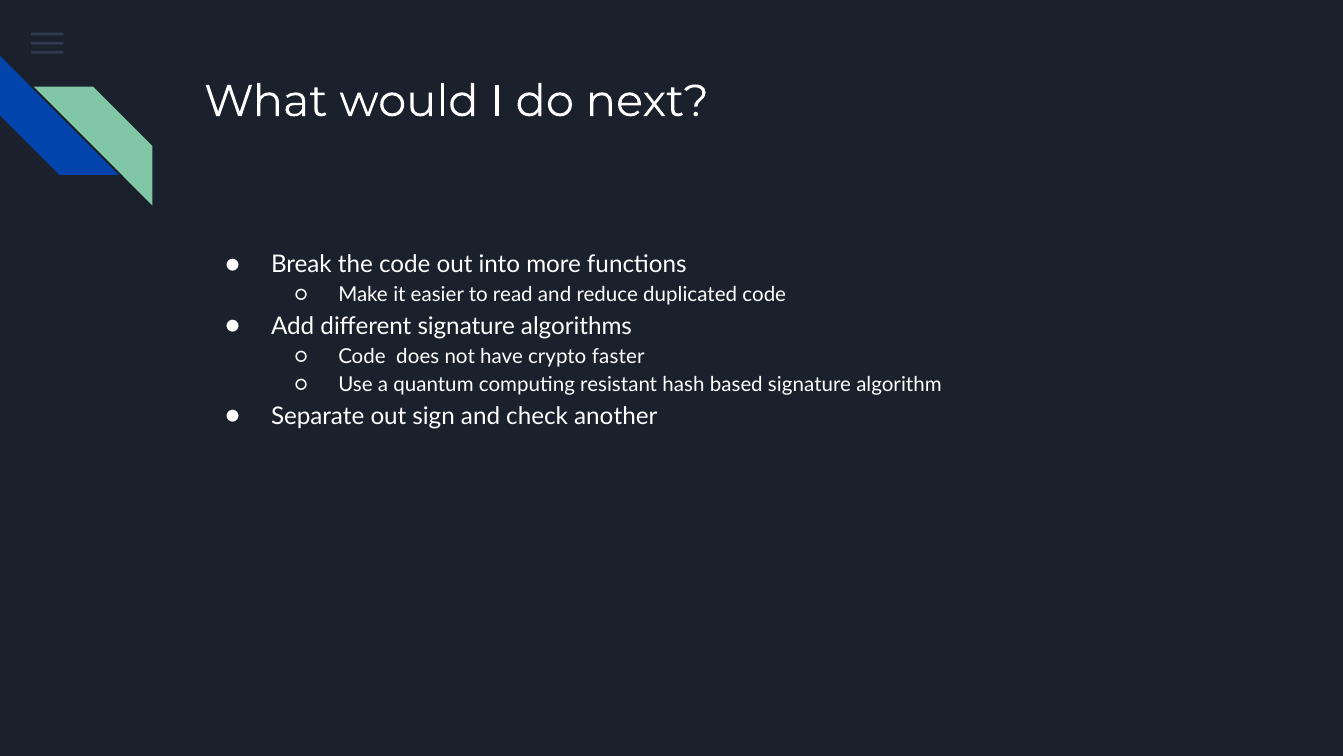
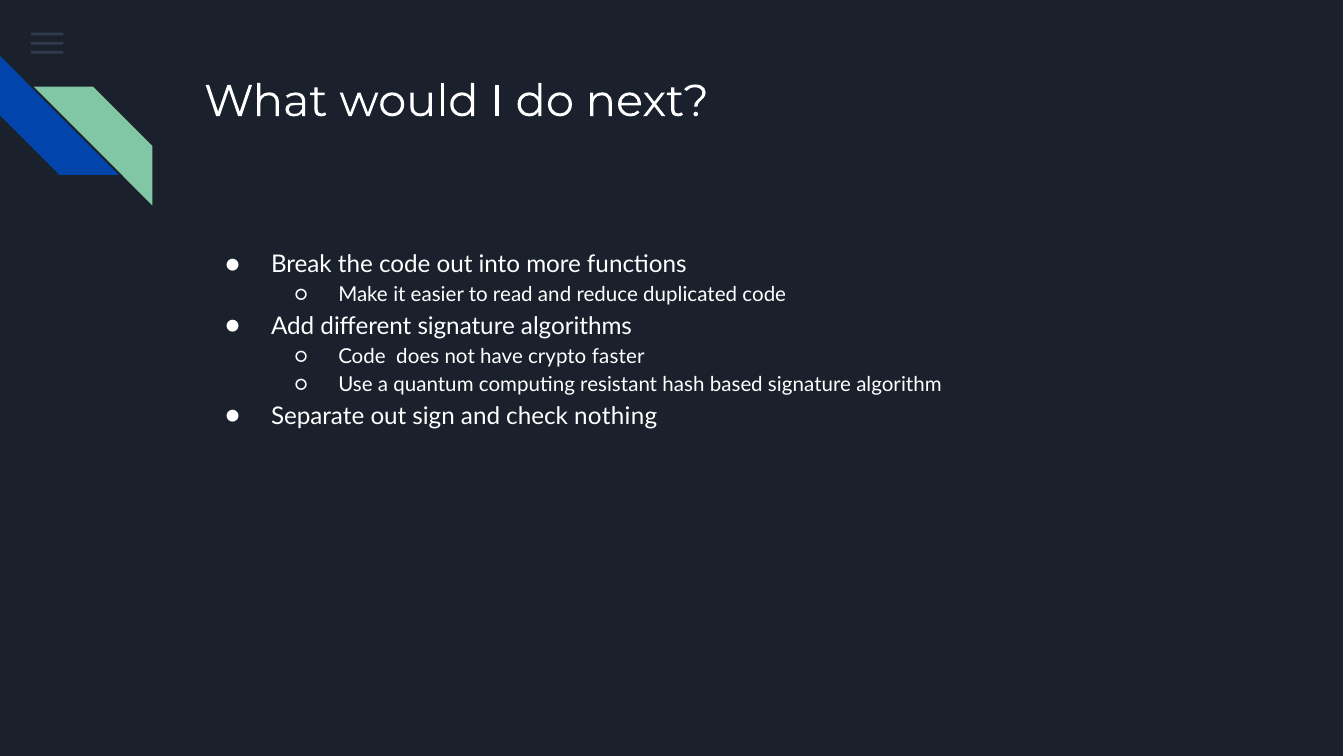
another: another -> nothing
